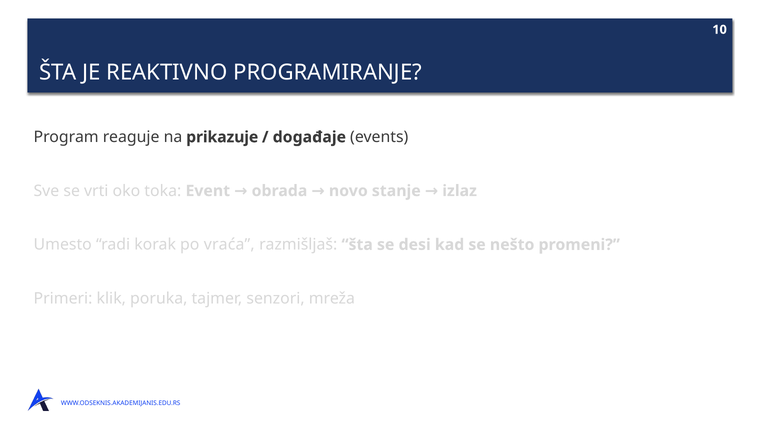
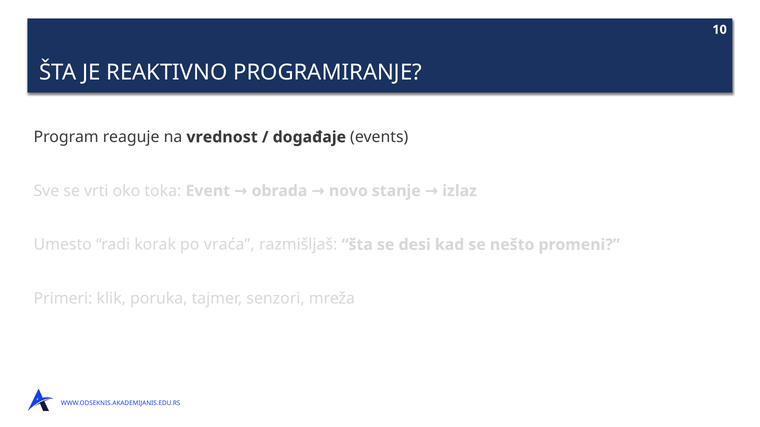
prikazuje: prikazuje -> vrednost
